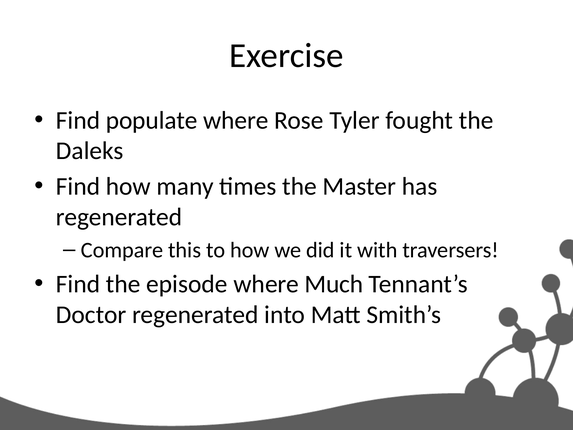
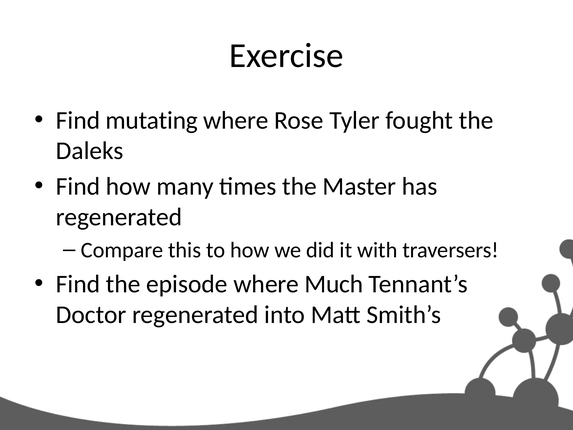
populate: populate -> mutating
